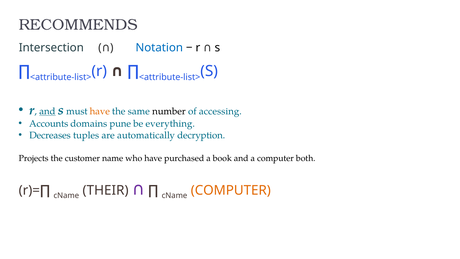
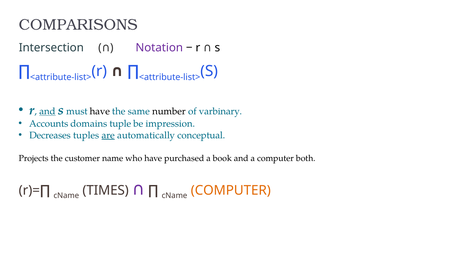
RECOMMENDS: RECOMMENDS -> COMPARISONS
Notation colour: blue -> purple
have at (100, 111) colour: orange -> black
accessing: accessing -> varbinary
pune: pune -> tuple
everything: everything -> impression
are underline: none -> present
decryption: decryption -> conceptual
THEIR: THEIR -> TIMES
